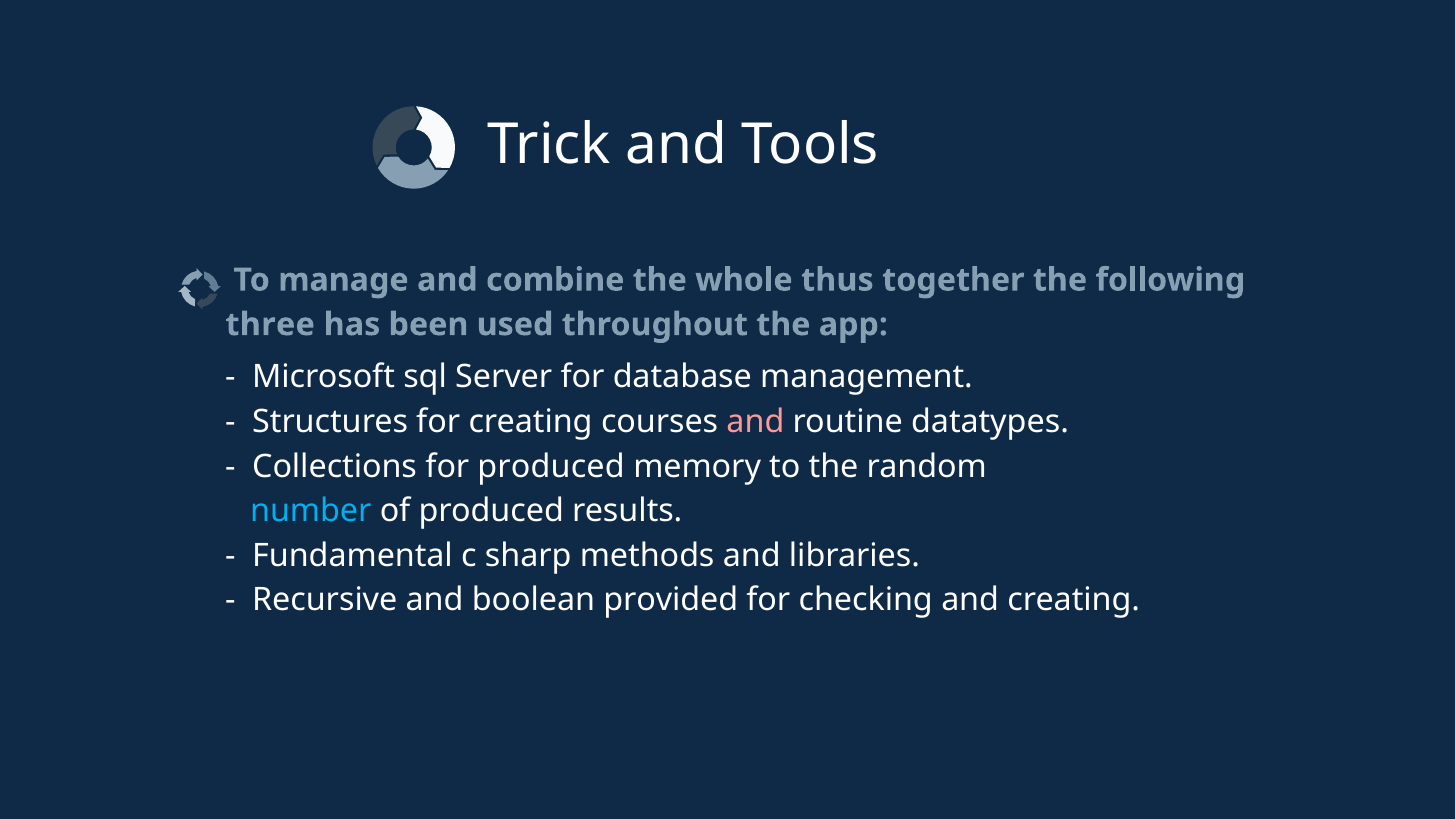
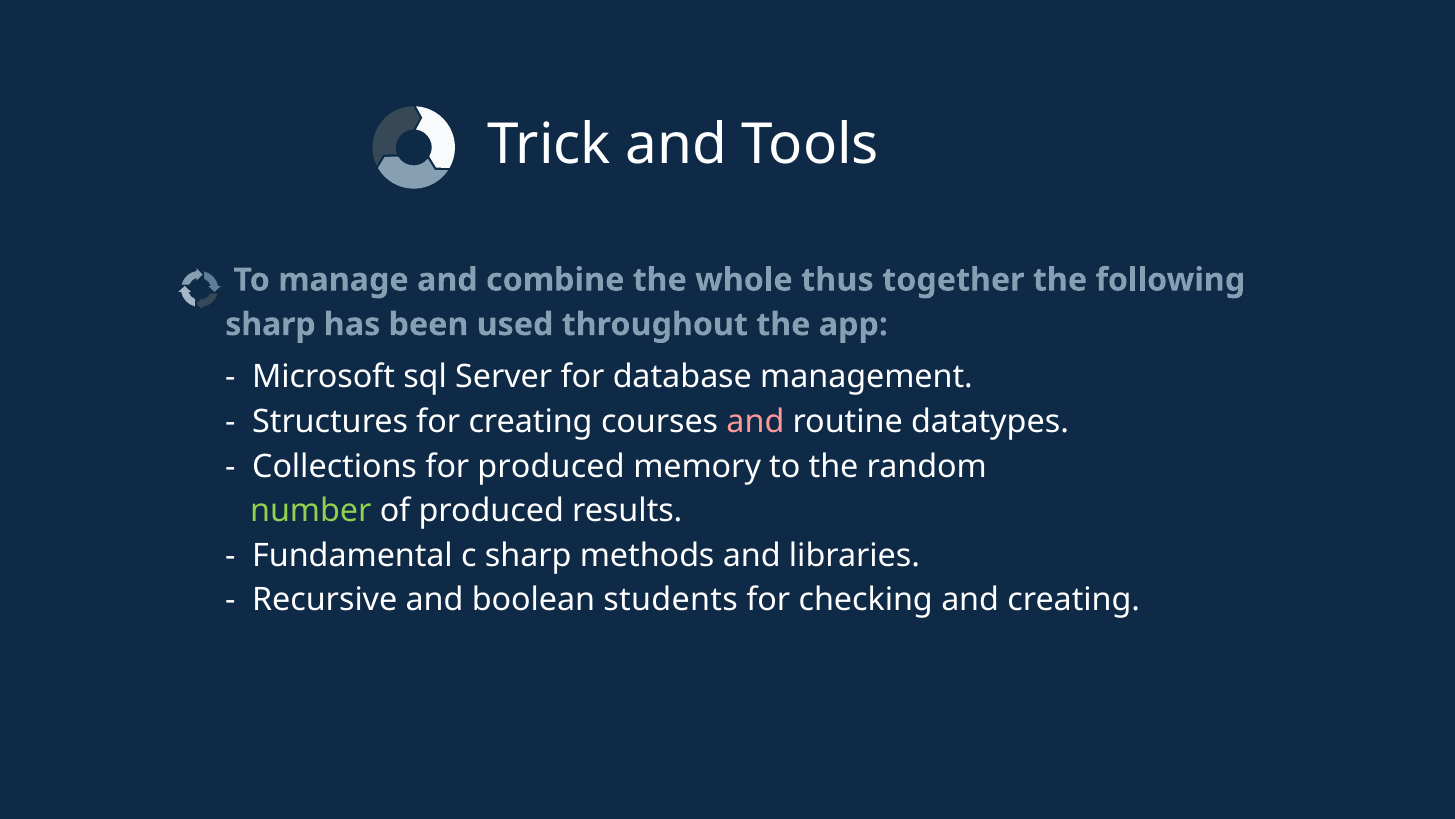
three at (270, 324): three -> sharp
number colour: light blue -> light green
provided: provided -> students
